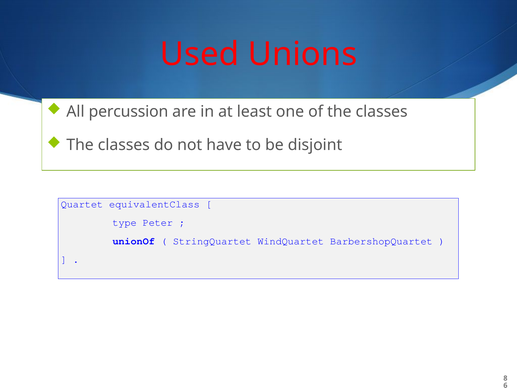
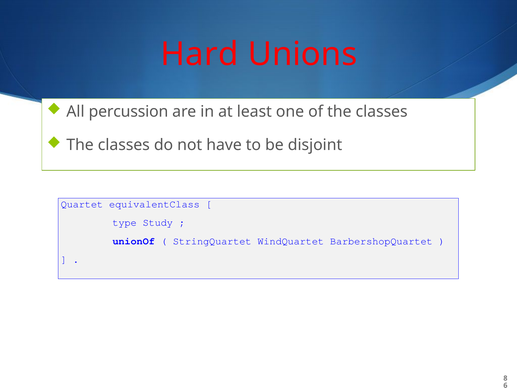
Used: Used -> Hard
Peter: Peter -> Study
